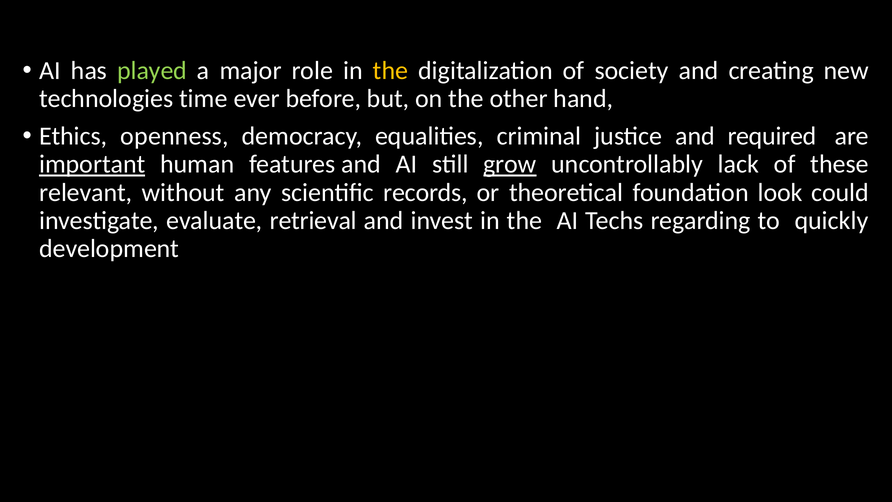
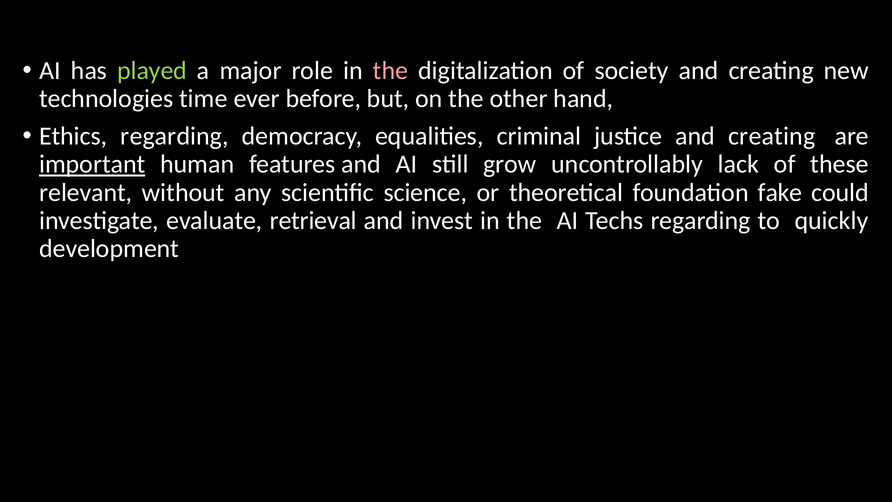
the at (391, 71) colour: yellow -> pink
Ethics openness: openness -> regarding
justice and required: required -> creating
grow underline: present -> none
records: records -> science
look: look -> fake
